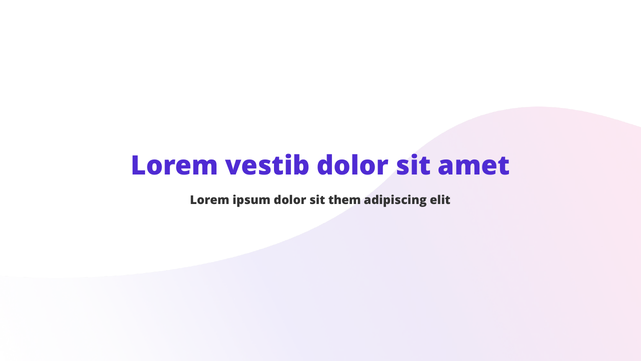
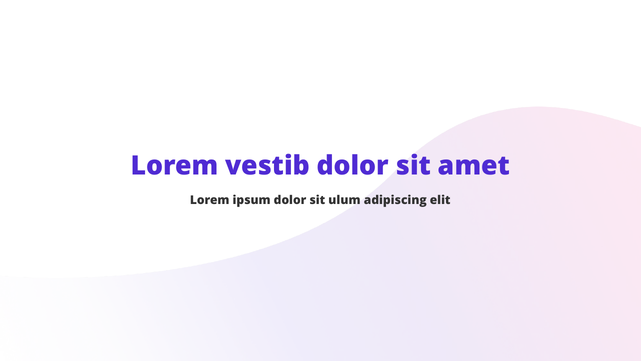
them: them -> ulum
